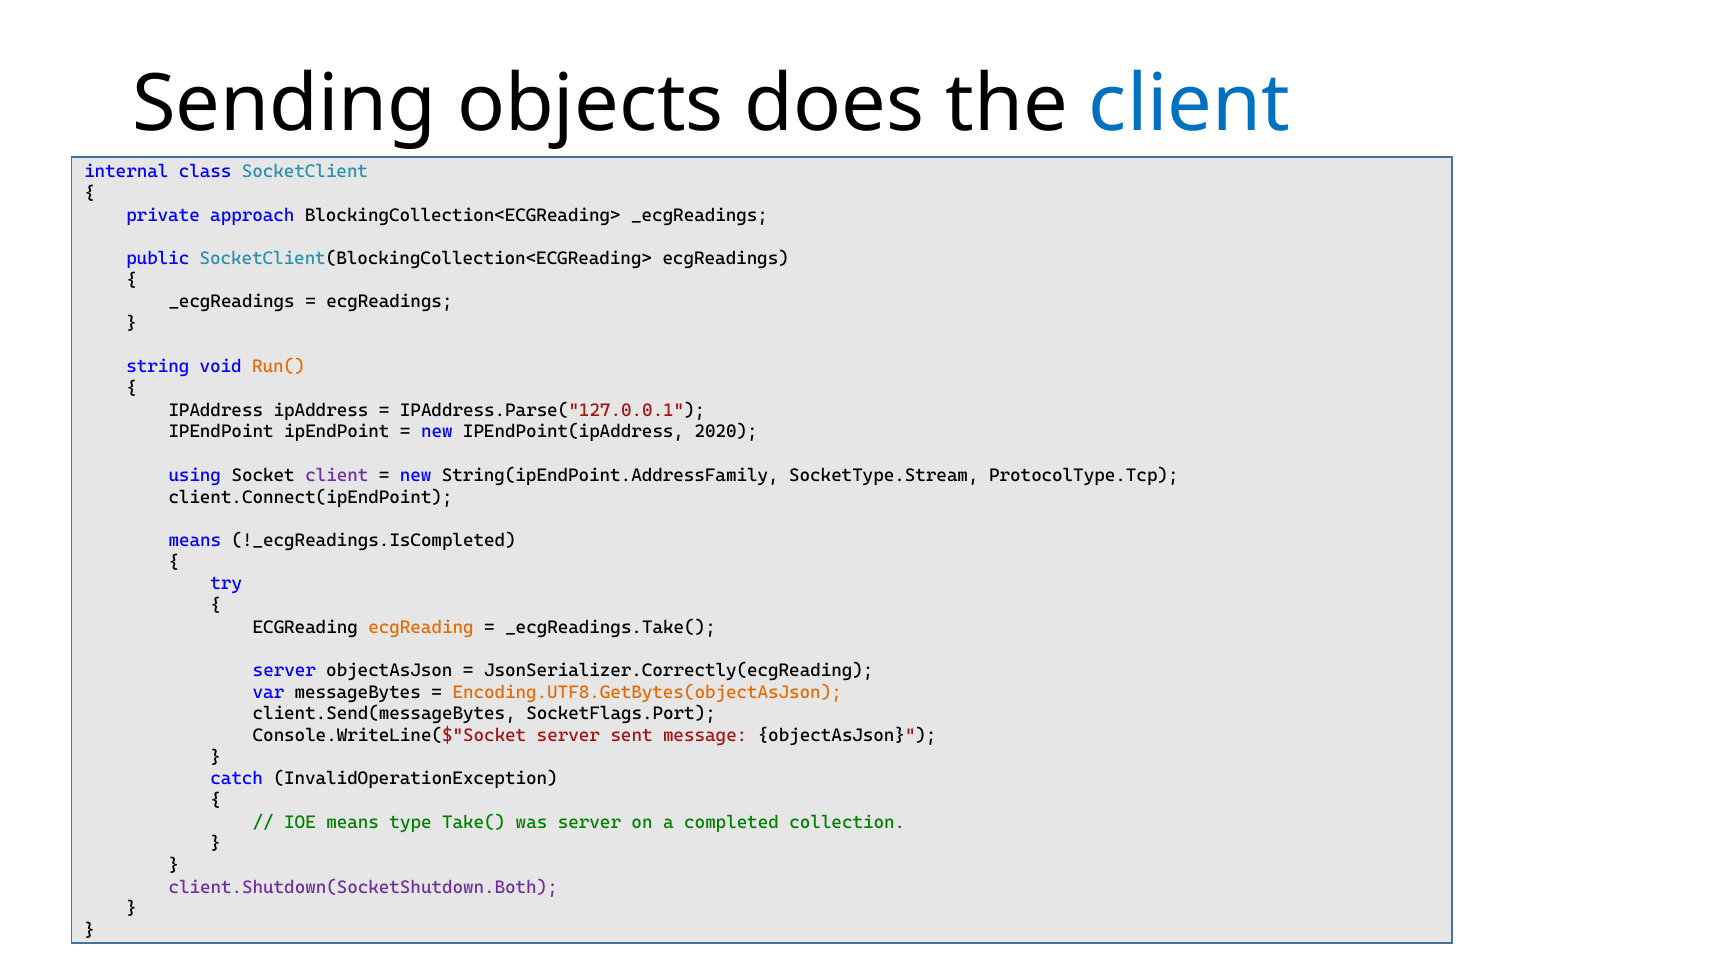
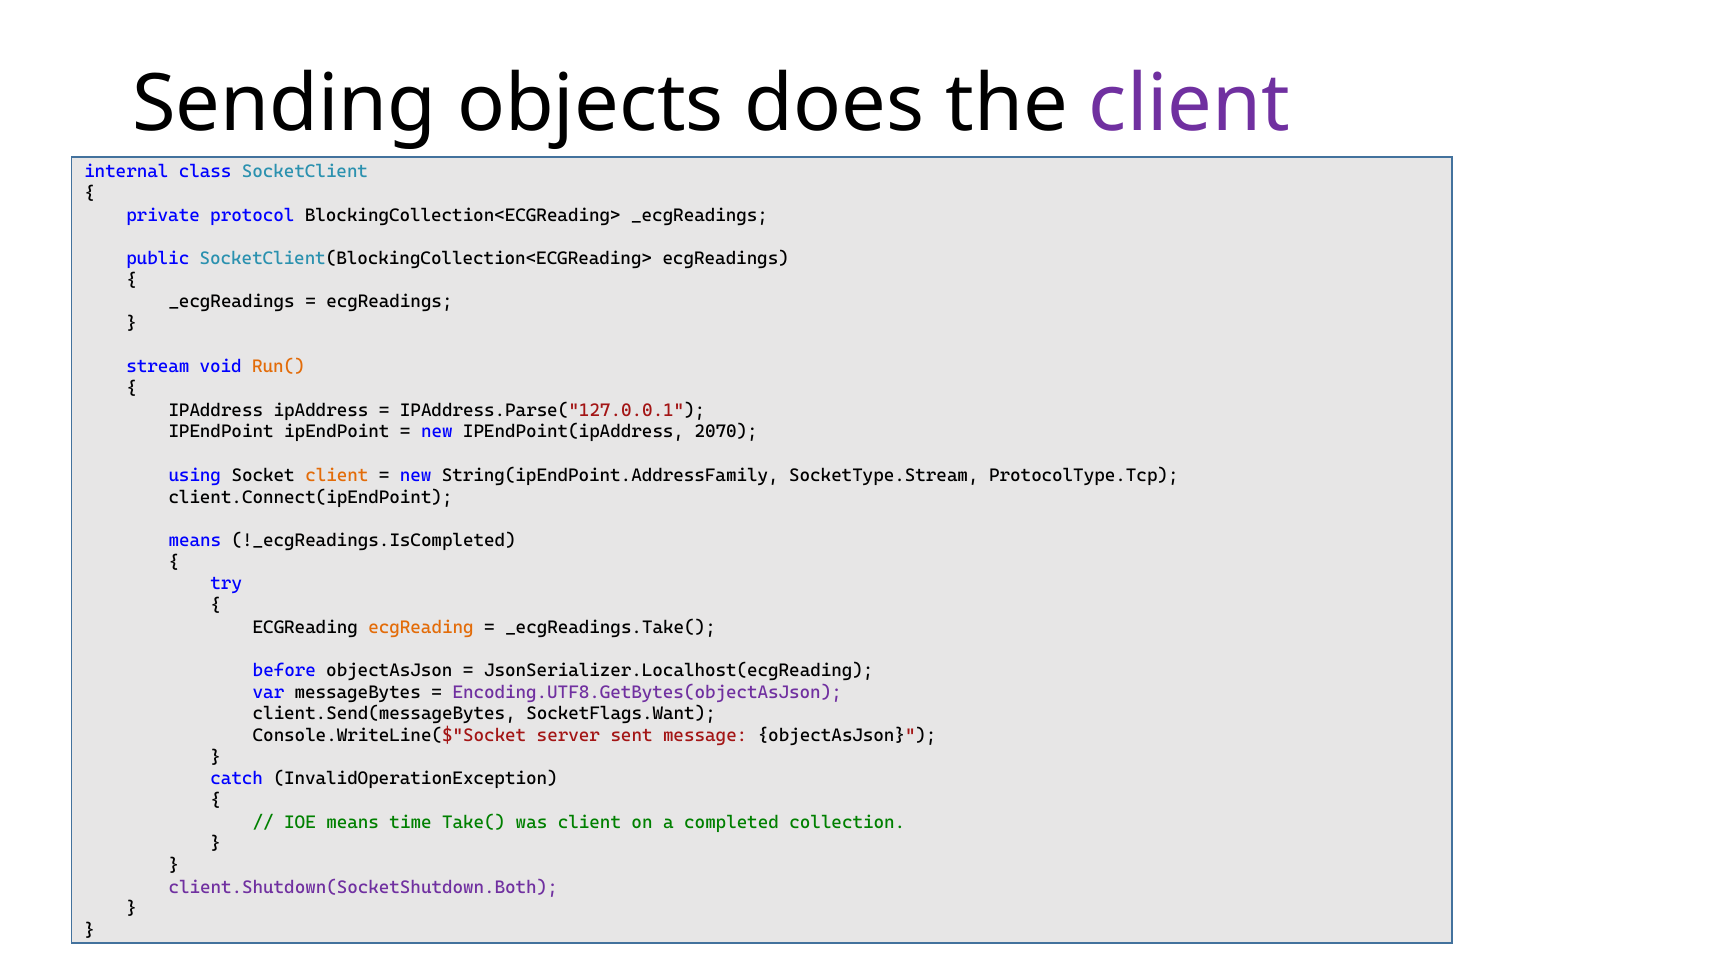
client at (1190, 104) colour: blue -> purple
approach: approach -> protocol
string: string -> stream
2020: 2020 -> 2070
client at (337, 475) colour: purple -> orange
server at (284, 671): server -> before
JsonSerializer.Correctly(ecgReading: JsonSerializer.Correctly(ecgReading -> JsonSerializer.Localhost(ecgReading
Encoding.UTF8.GetBytes(objectAsJson colour: orange -> purple
SocketFlags.Port: SocketFlags.Port -> SocketFlags.Want
type: type -> time
was server: server -> client
